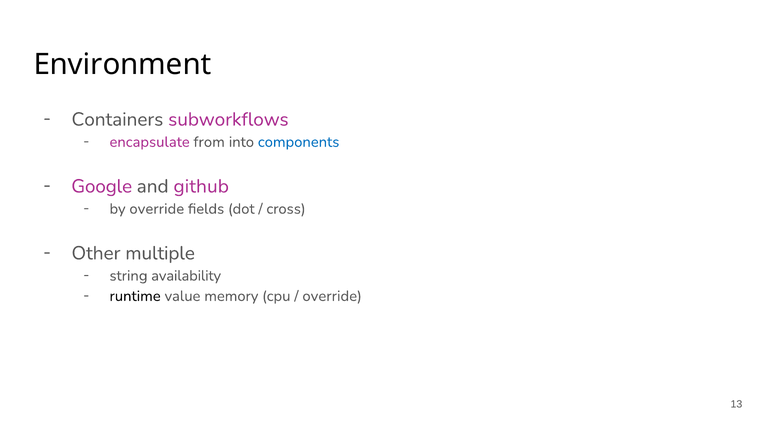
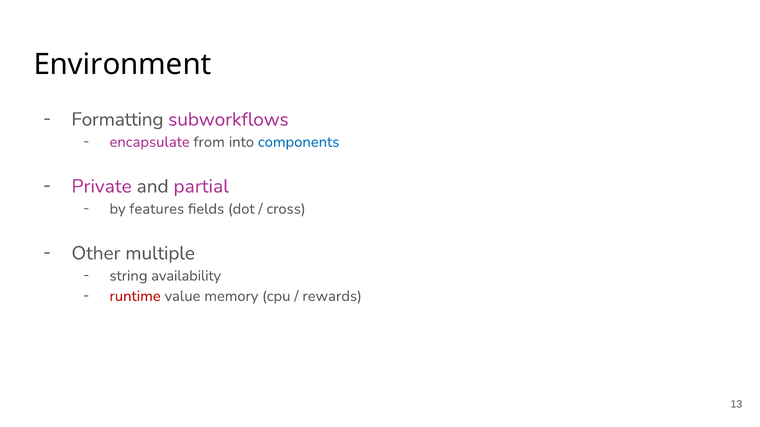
Containers: Containers -> Formatting
Google: Google -> Private
github: github -> partial
by override: override -> features
runtime colour: black -> red
override at (332, 296): override -> rewards
